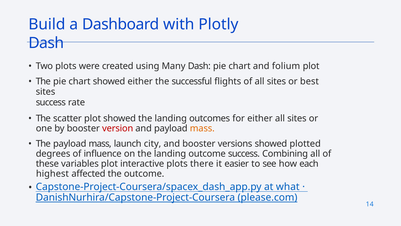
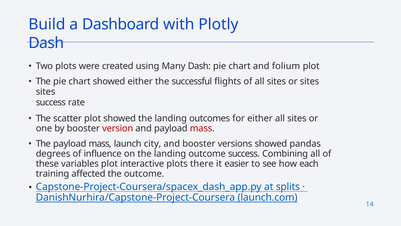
or best: best -> sites
mass at (202, 128) colour: orange -> red
plotted: plotted -> pandas
highest: highest -> training
what: what -> splits
please.com: please.com -> launch.com
